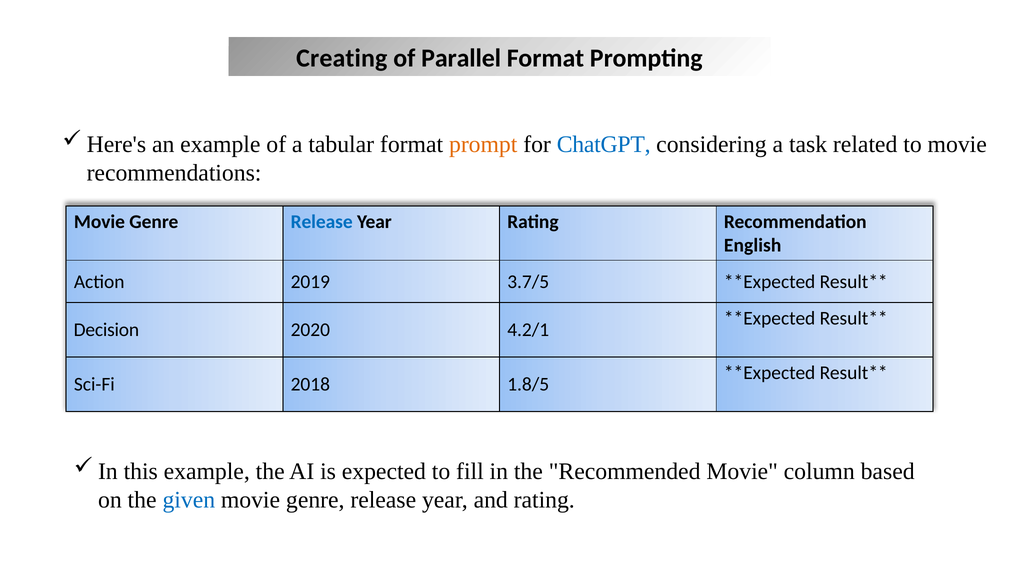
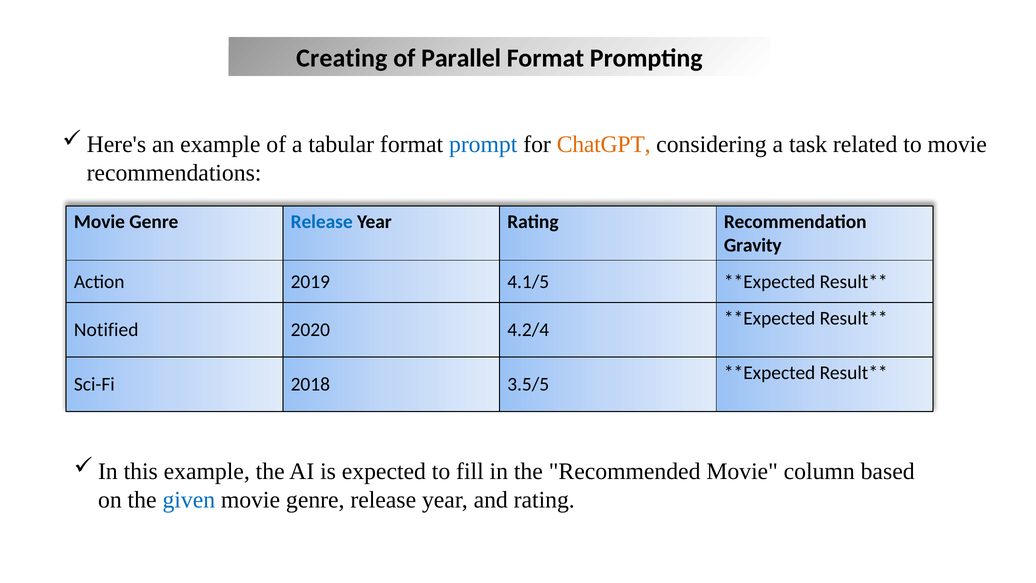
prompt colour: orange -> blue
ChatGPT colour: blue -> orange
English: English -> Gravity
3.7/5: 3.7/5 -> 4.1/5
Decision: Decision -> Notified
4.2/1: 4.2/1 -> 4.2/4
1.8/5: 1.8/5 -> 3.5/5
